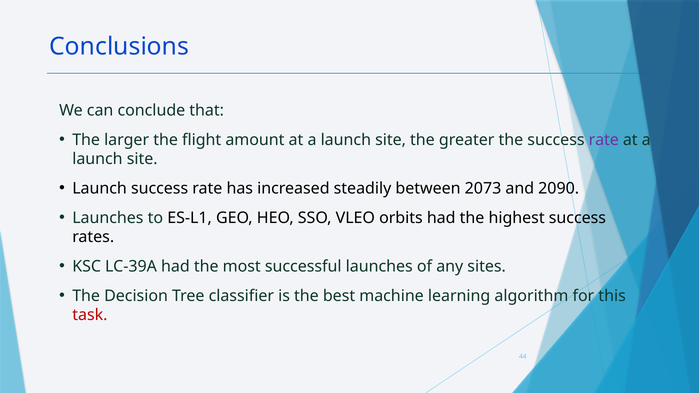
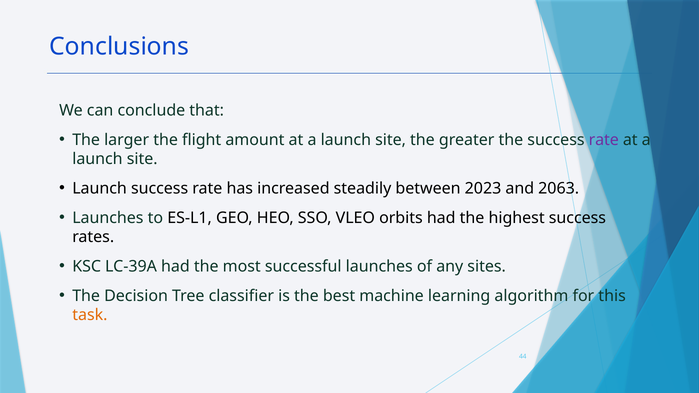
2073: 2073 -> 2023
2090: 2090 -> 2063
task colour: red -> orange
